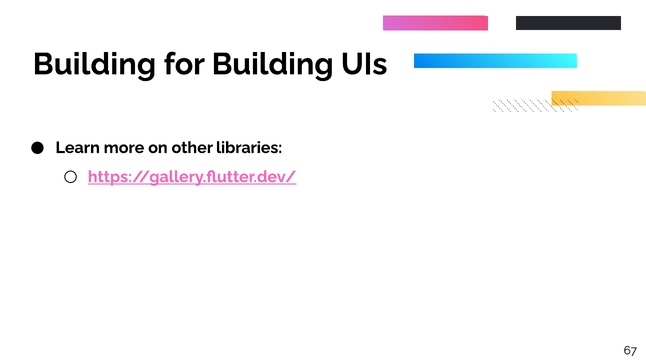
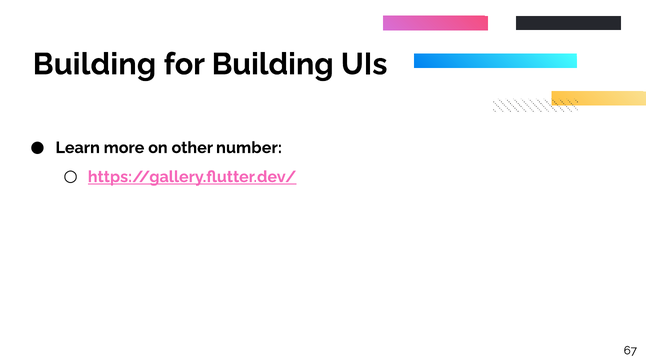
libraries: libraries -> number
